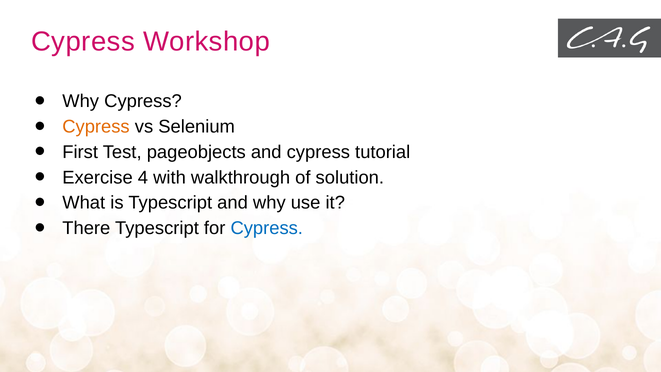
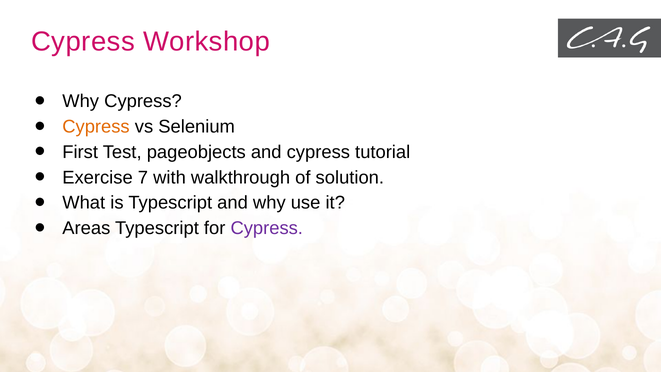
4: 4 -> 7
There: There -> Areas
Cypress at (267, 228) colour: blue -> purple
